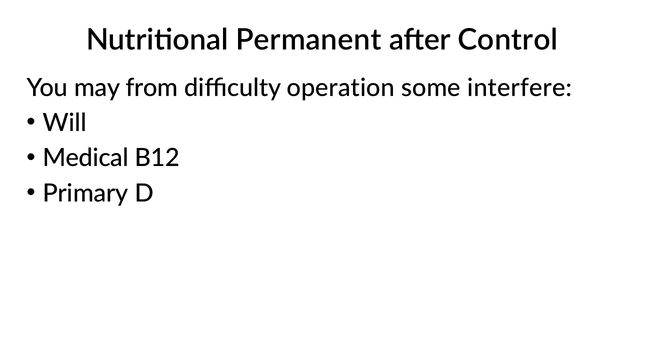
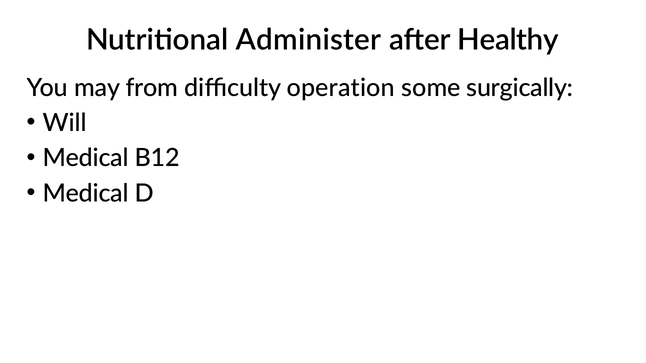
Permanent: Permanent -> Administer
Control: Control -> Healthy
interfere: interfere -> surgically
Primary at (86, 194): Primary -> Medical
